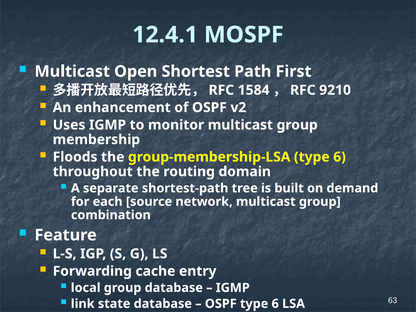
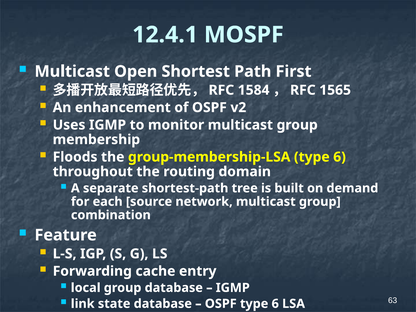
9210: 9210 -> 1565
